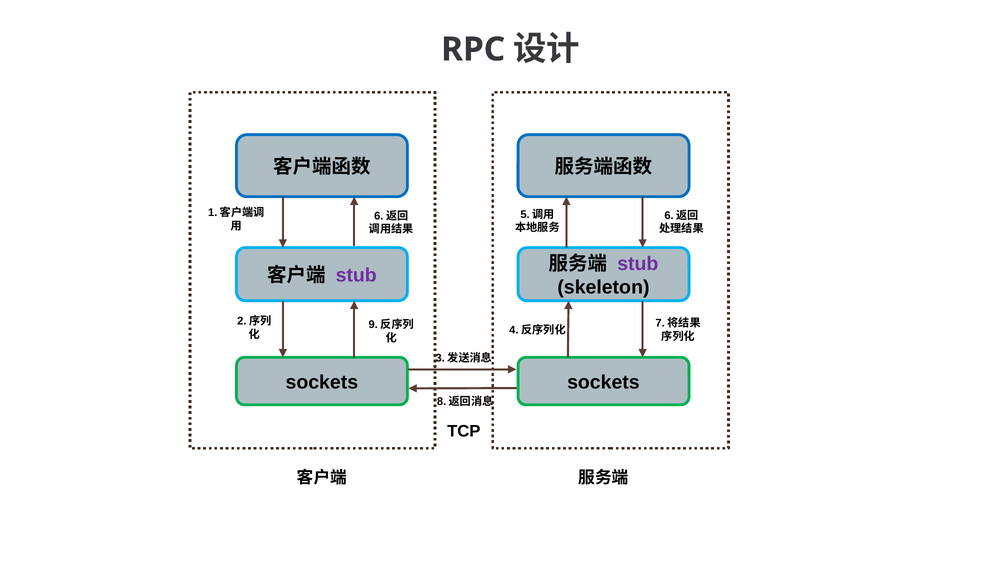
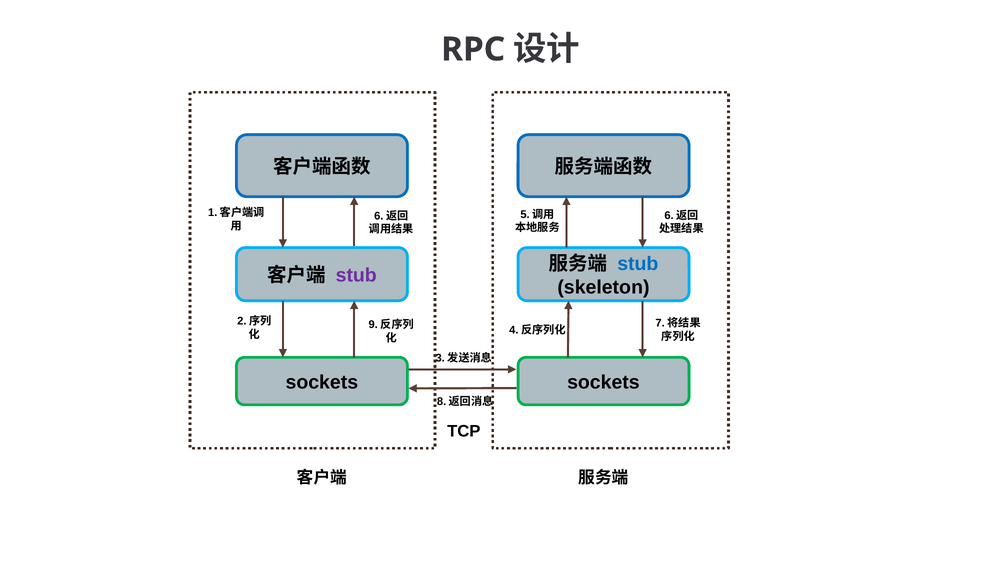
stub at (638, 264) colour: purple -> blue
